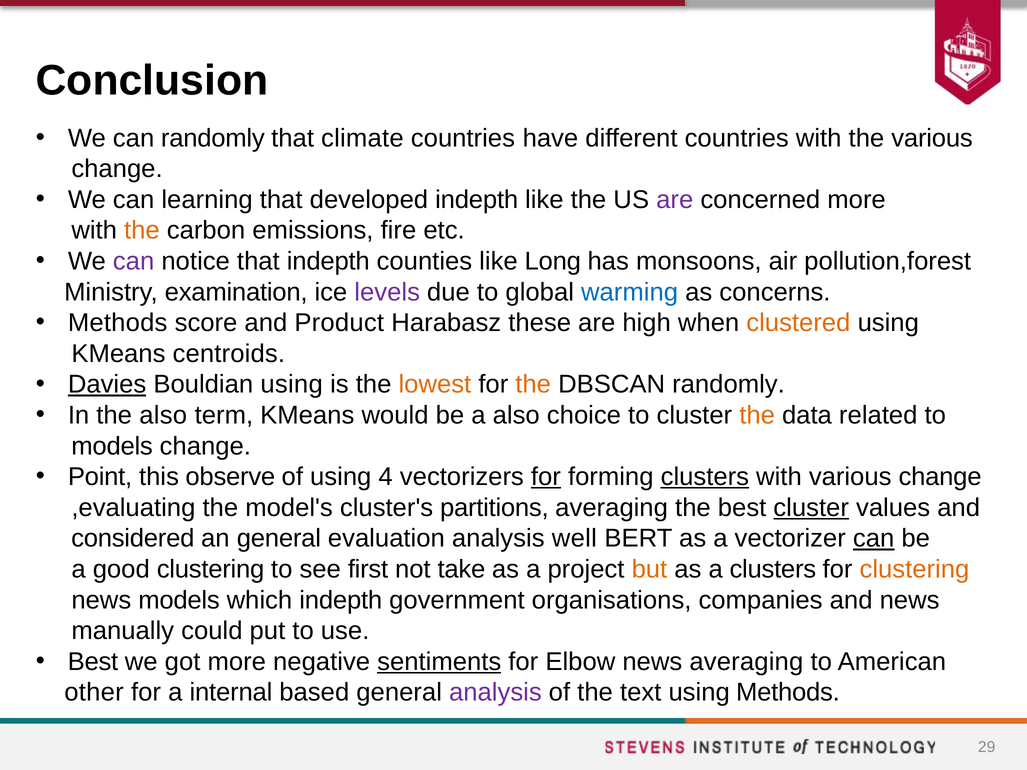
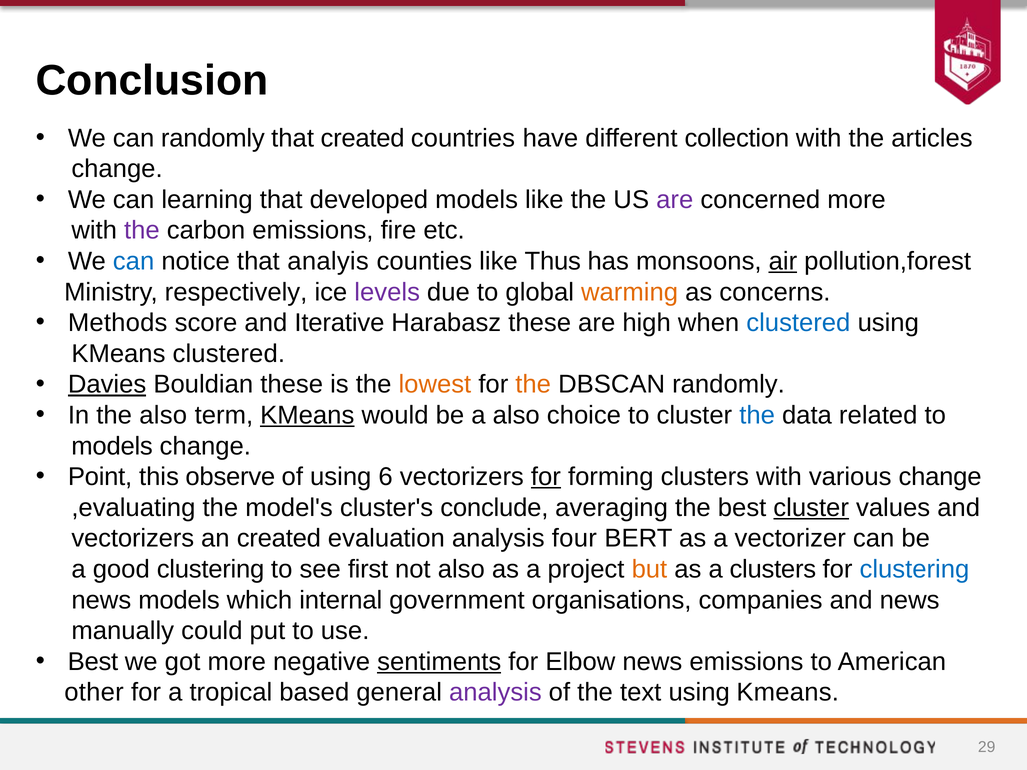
that climate: climate -> created
different countries: countries -> collection
the various: various -> articles
developed indepth: indepth -> models
the at (142, 231) colour: orange -> purple
can at (134, 261) colour: purple -> blue
that indepth: indepth -> analyis
Long: Long -> Thus
air underline: none -> present
examination: examination -> respectively
warming colour: blue -> orange
Product: Product -> Iterative
clustered at (798, 323) colour: orange -> blue
KMeans centroids: centroids -> clustered
Bouldian using: using -> these
KMeans at (307, 415) underline: none -> present
the at (757, 415) colour: orange -> blue
4: 4 -> 6
clusters at (705, 477) underline: present -> none
partitions: partitions -> conclude
considered at (133, 539): considered -> vectorizers
an general: general -> created
well: well -> four
can at (874, 539) underline: present -> none
not take: take -> also
clustering at (914, 569) colour: orange -> blue
which indepth: indepth -> internal
news averaging: averaging -> emissions
internal: internal -> tropical
text using Methods: Methods -> Kmeans
